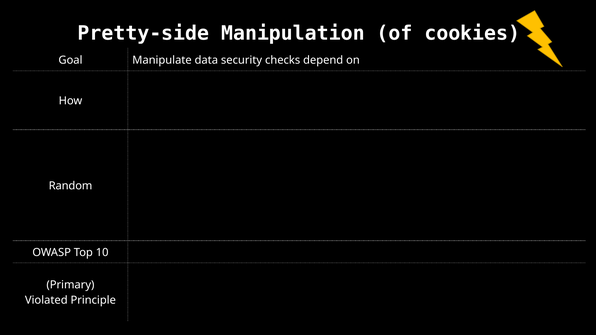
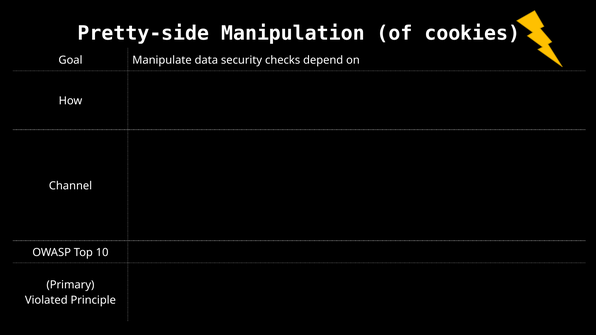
Random: Random -> Channel
